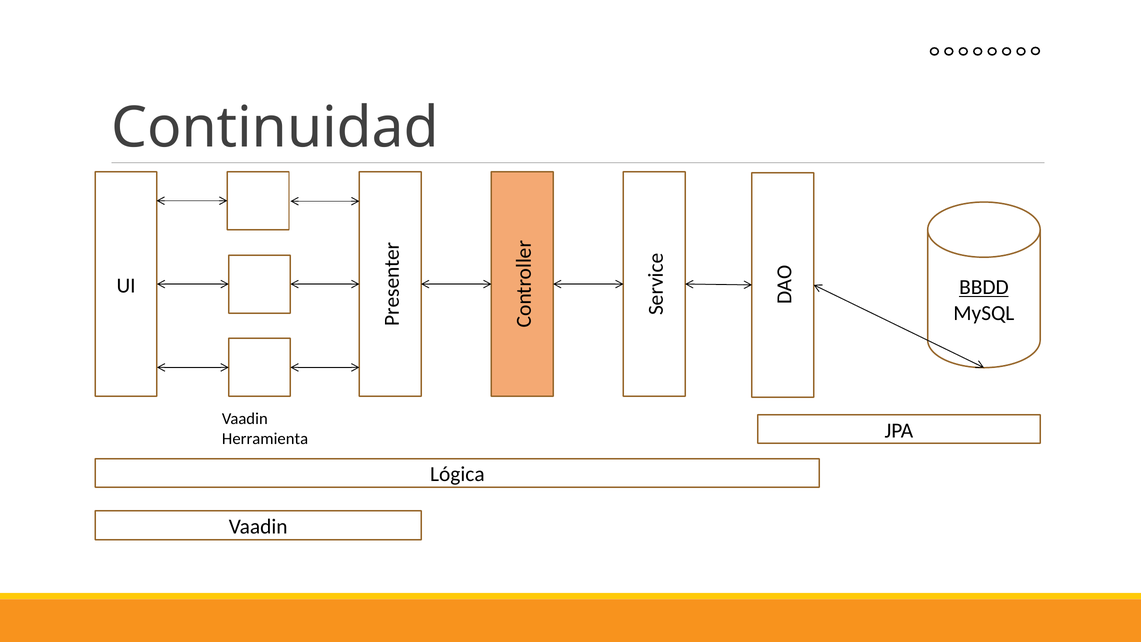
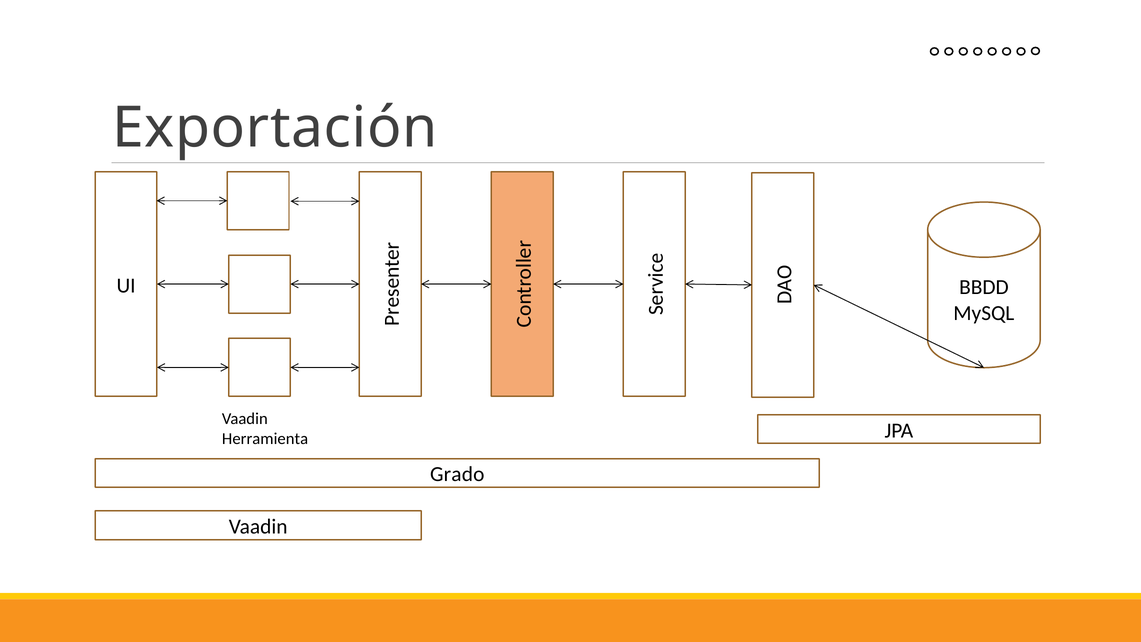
Continuidad: Continuidad -> Exportación
BBDD underline: present -> none
Lógica: Lógica -> Grado
